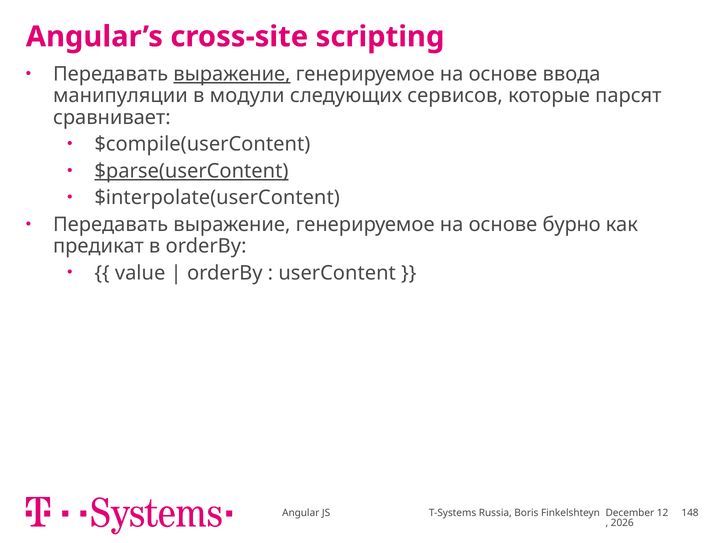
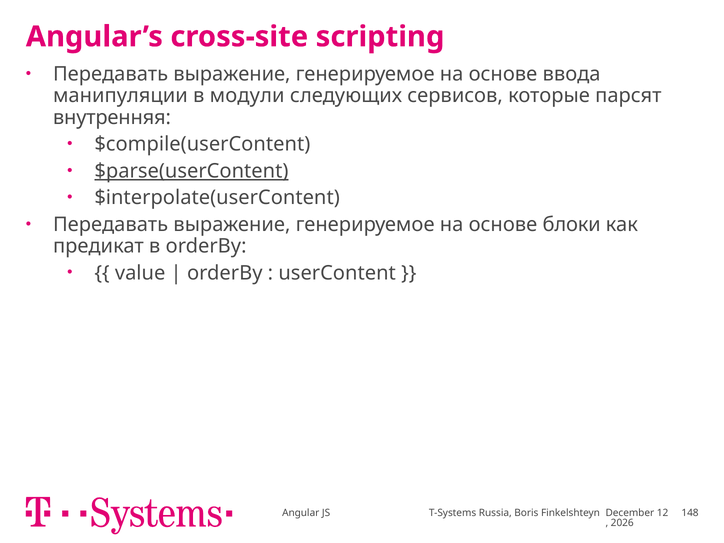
выражение at (232, 74) underline: present -> none
сравнивает: сравнивает -> внутренняя
бурно: бурно -> блоки
